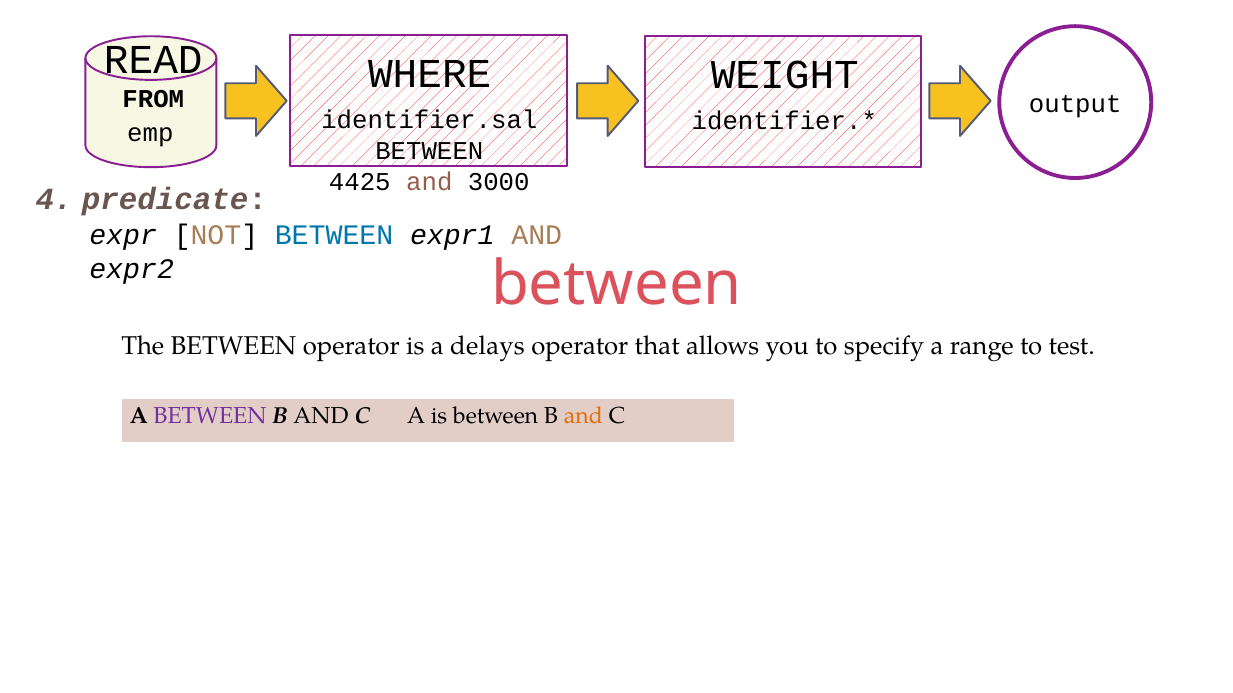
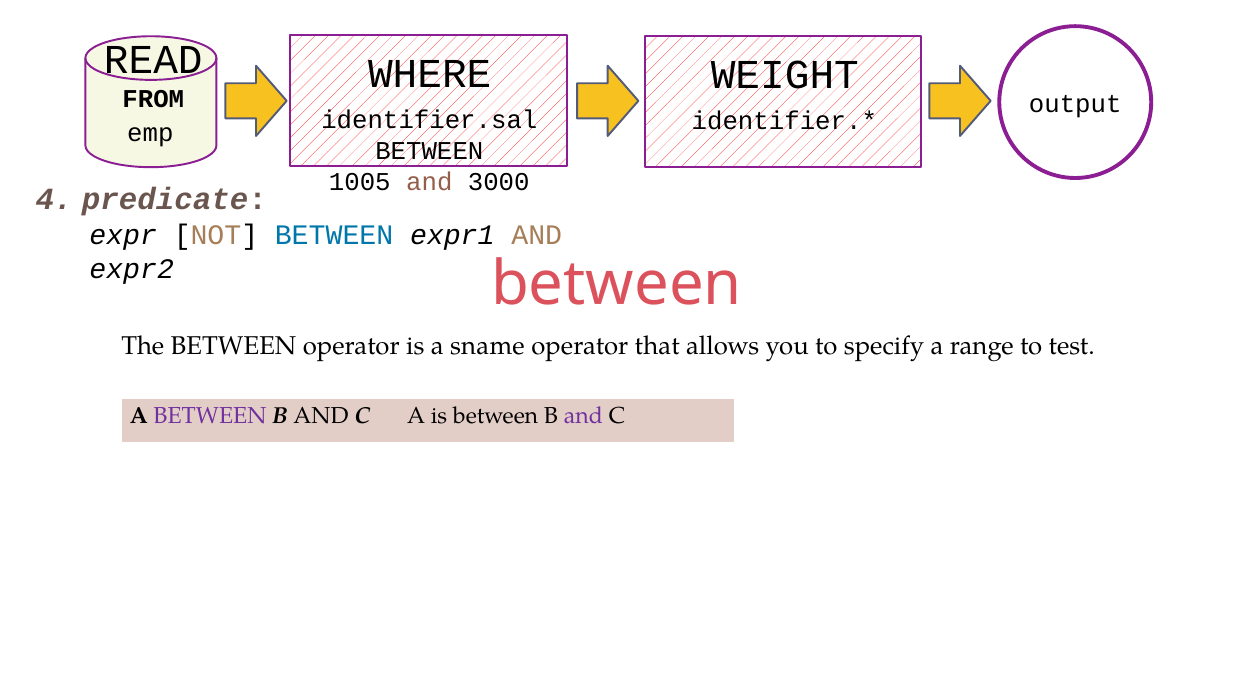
4425: 4425 -> 1005
delays: delays -> sname
and at (583, 416) colour: orange -> purple
